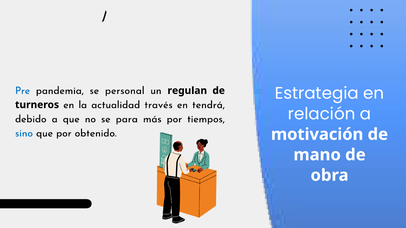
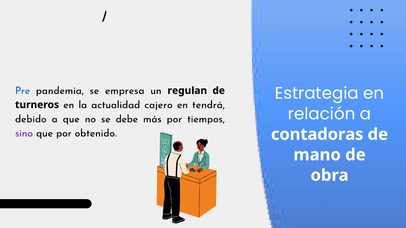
personal: personal -> empresa
través: través -> cajero
para: para -> debe
sino colour: blue -> purple
motivación: motivación -> contadoras
